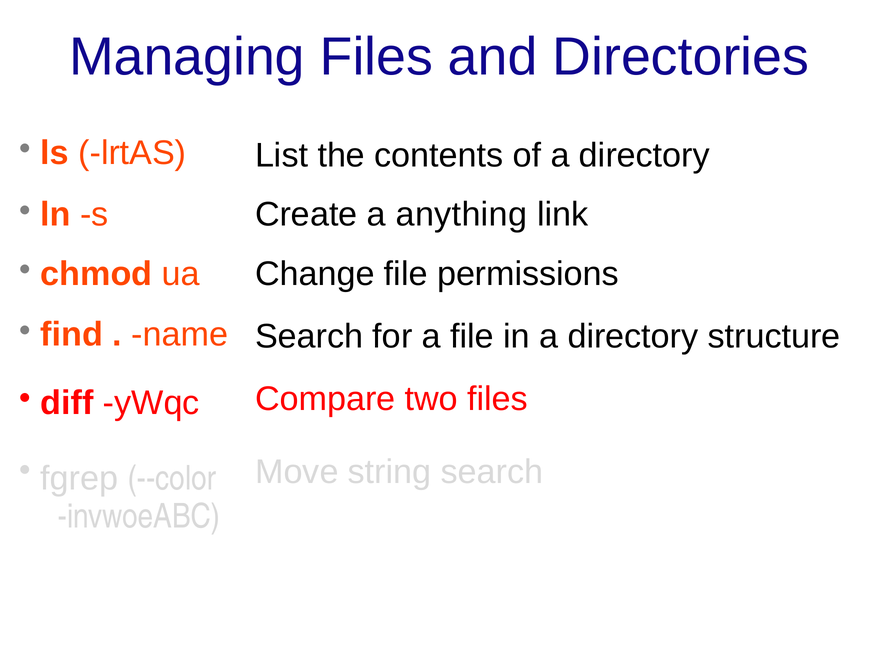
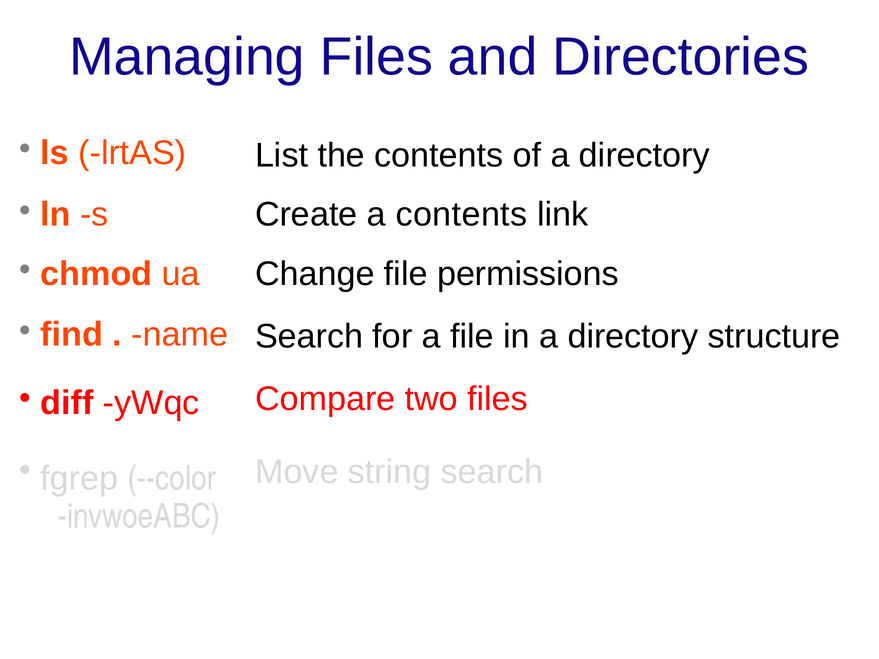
a anything: anything -> contents
